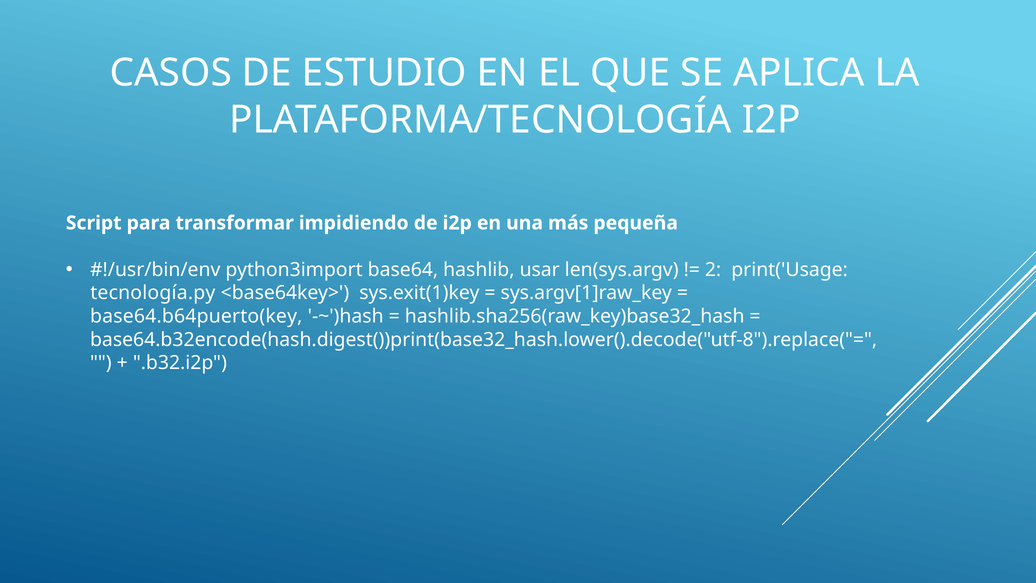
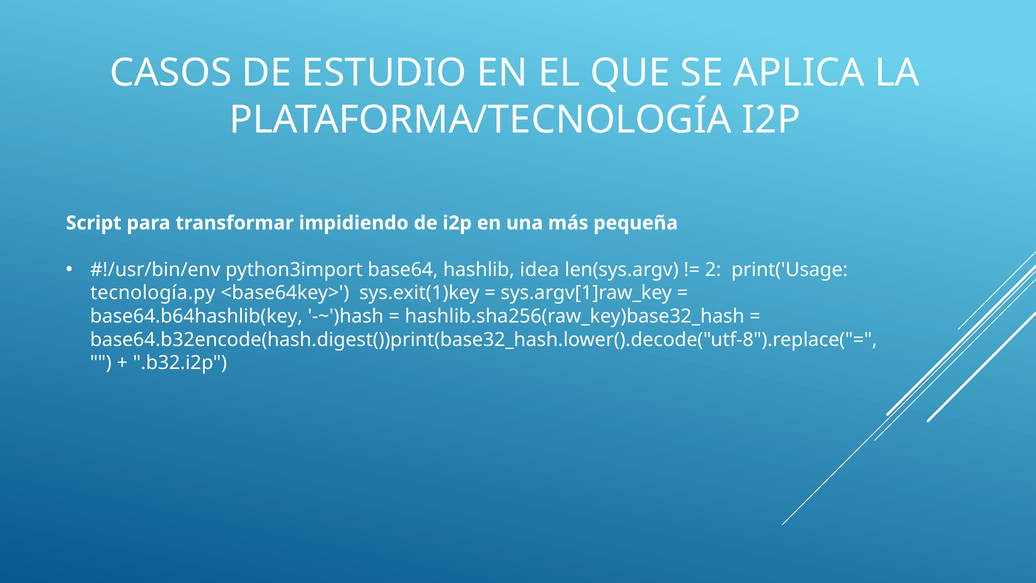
usar: usar -> idea
base64.b64puerto(key: base64.b64puerto(key -> base64.b64hashlib(key
